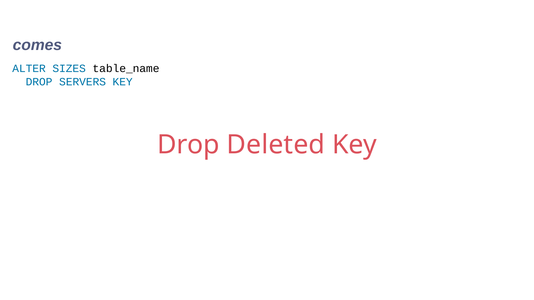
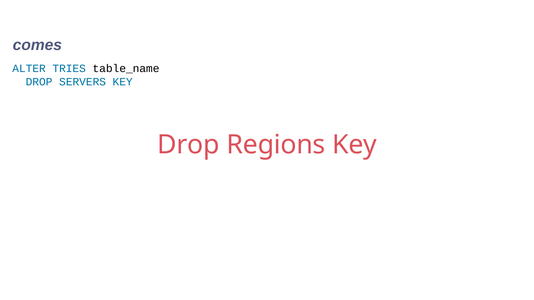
SIZES: SIZES -> TRIES
Deleted: Deleted -> Regions
